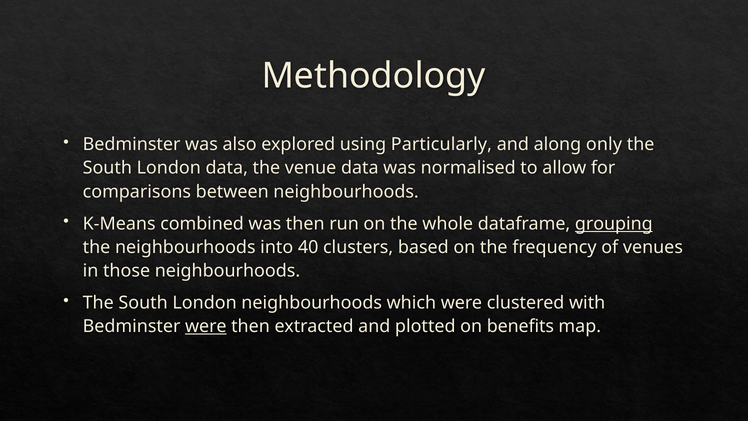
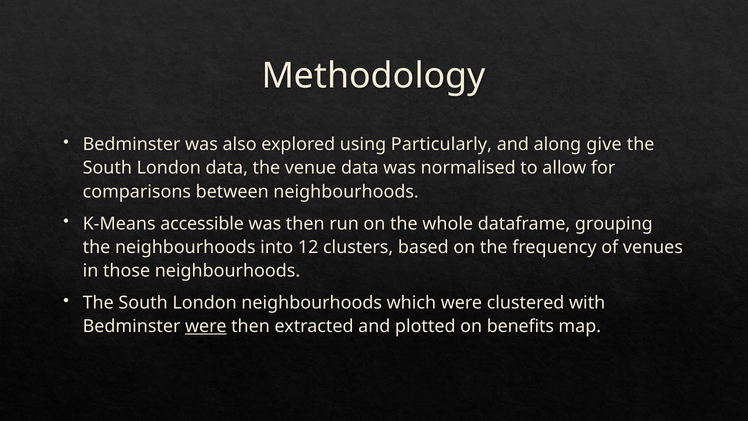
only: only -> give
combined: combined -> accessible
grouping underline: present -> none
40: 40 -> 12
